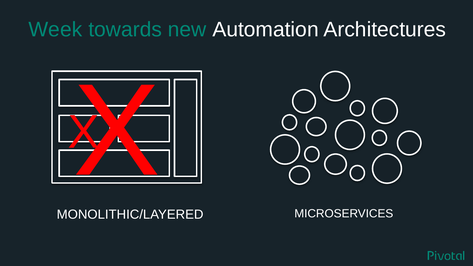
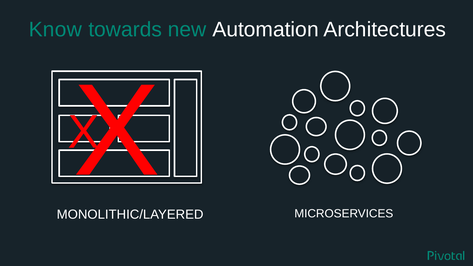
Week: Week -> Know
